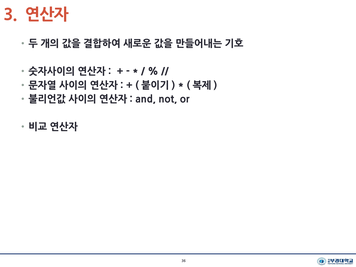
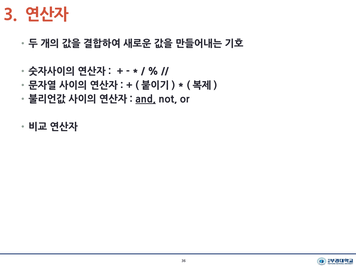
and underline: none -> present
